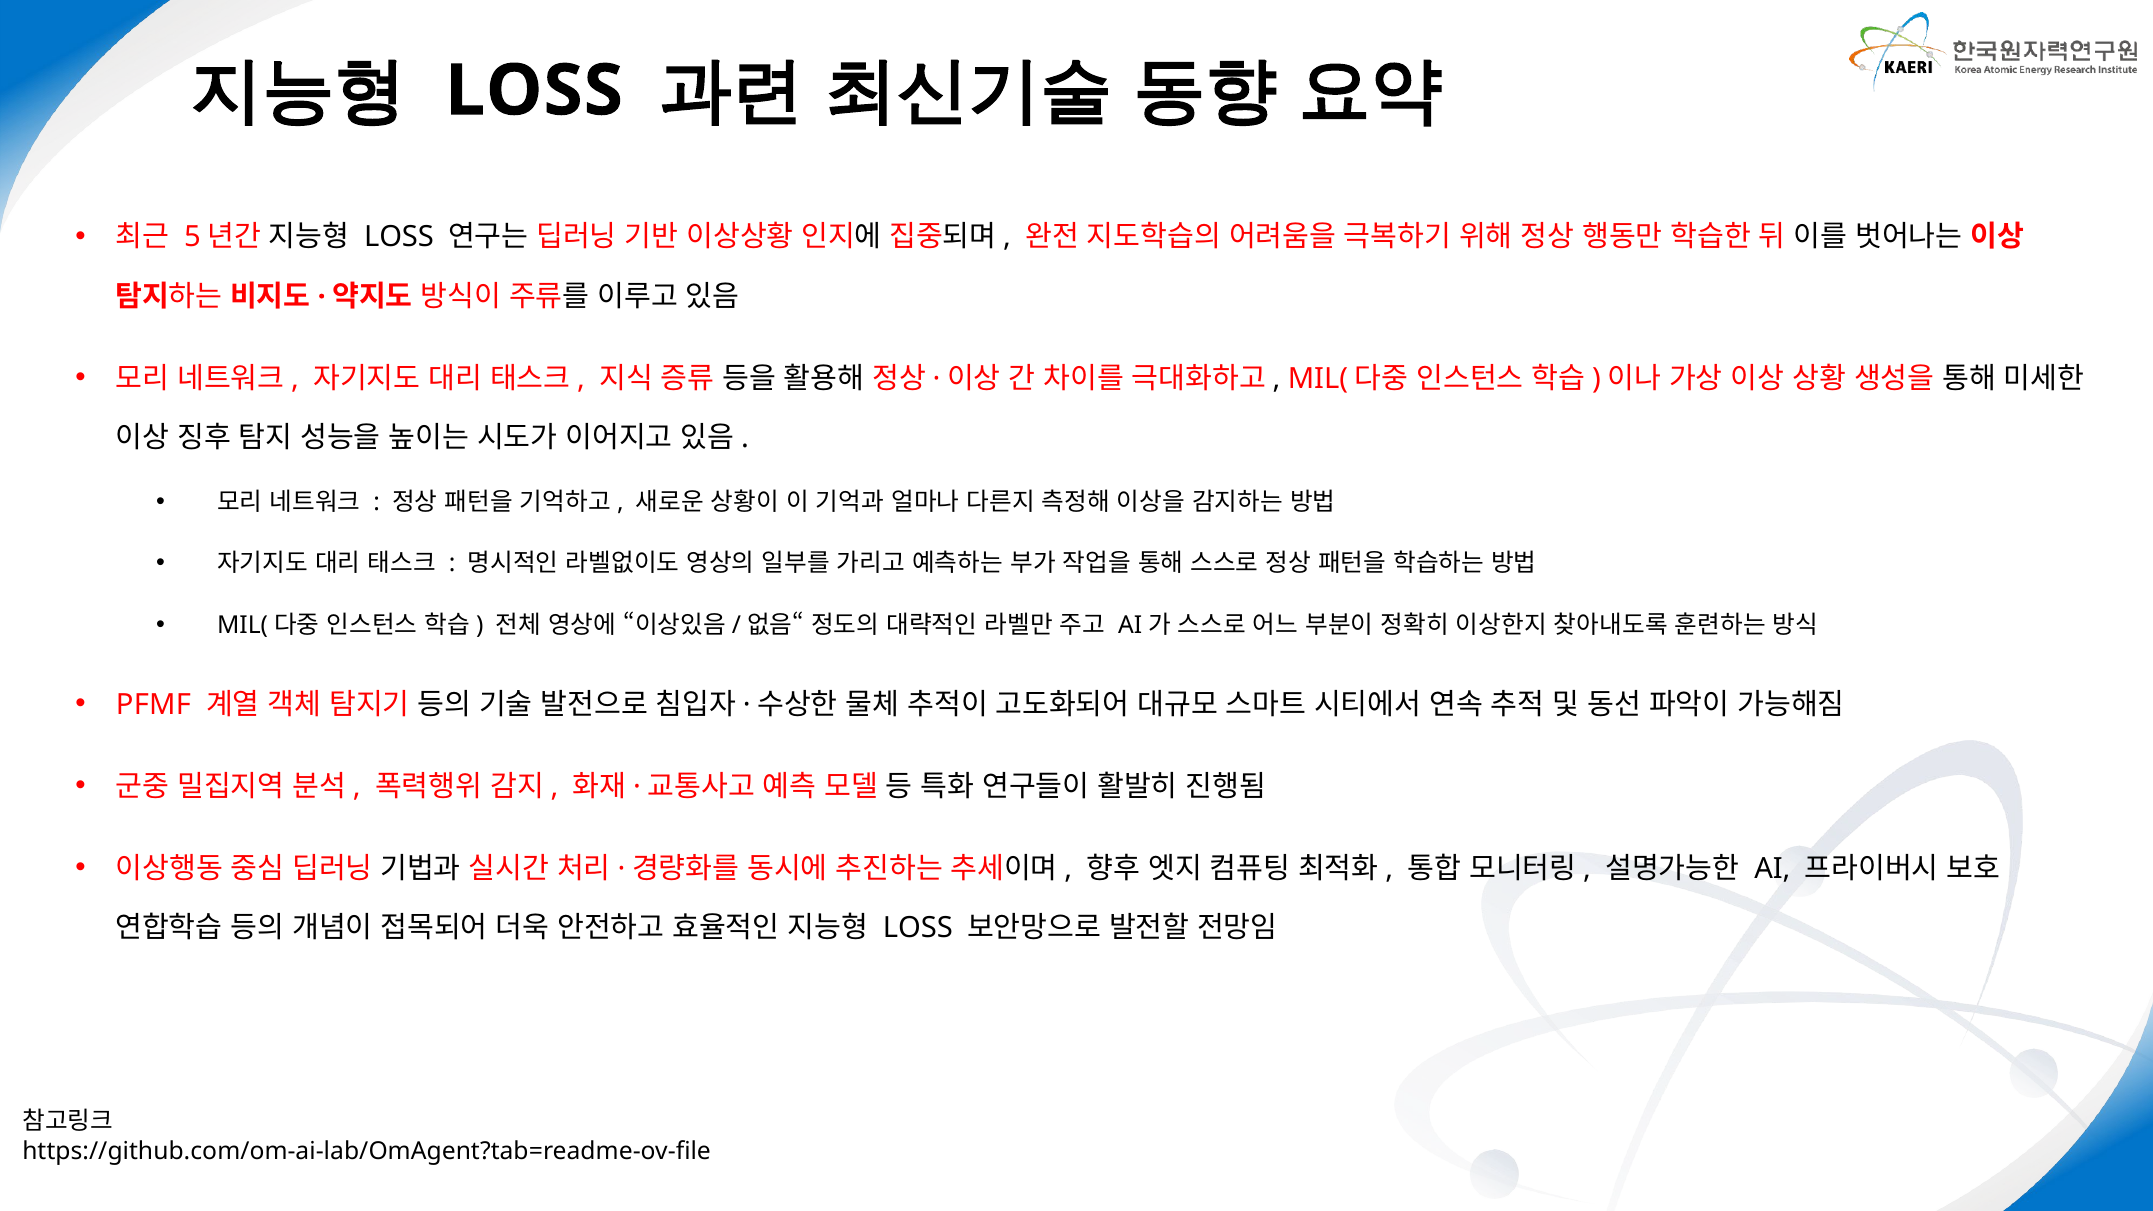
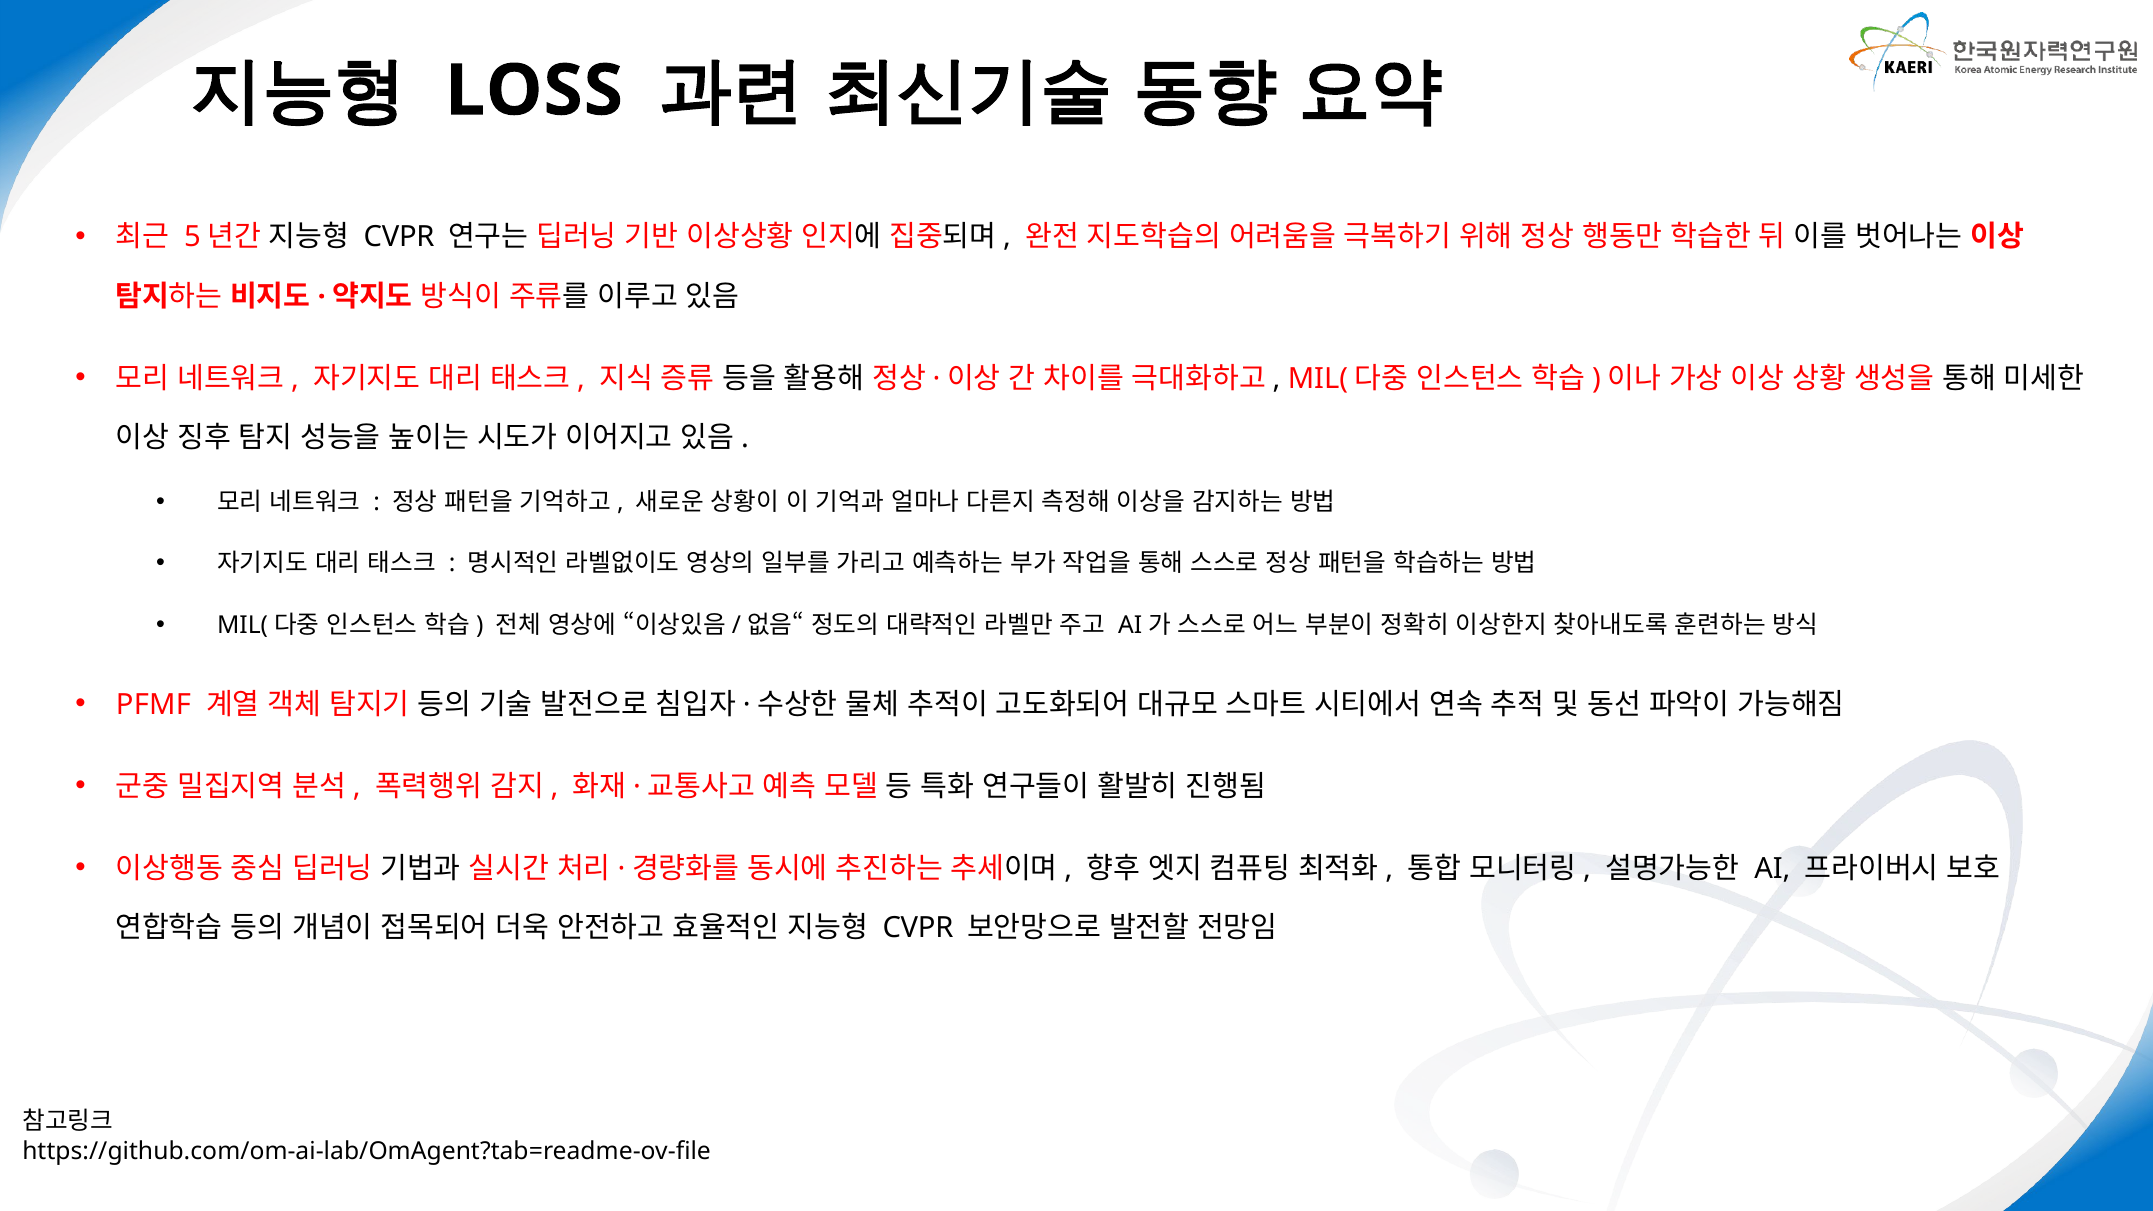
LOSS at (399, 237): LOSS -> CVPR
LOSS at (918, 928): LOSS -> CVPR
